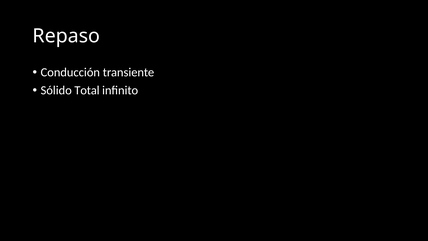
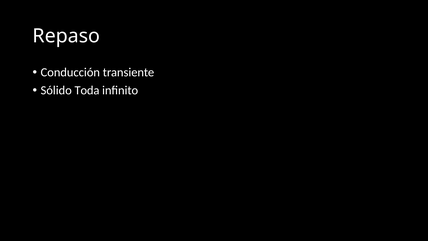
Total: Total -> Toda
